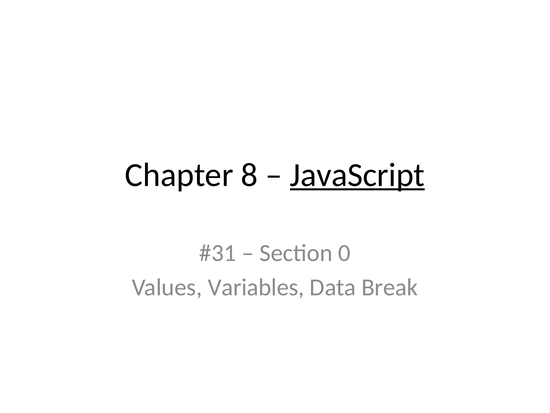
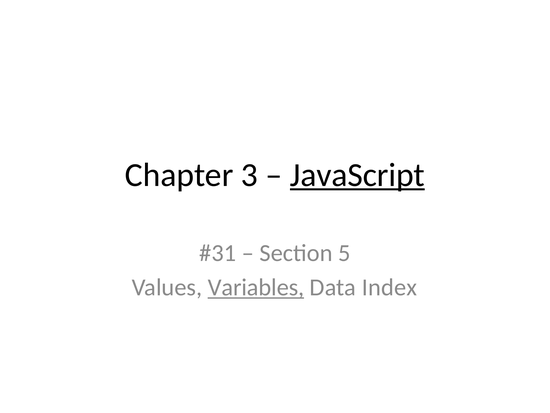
8: 8 -> 3
0: 0 -> 5
Variables underline: none -> present
Break: Break -> Index
